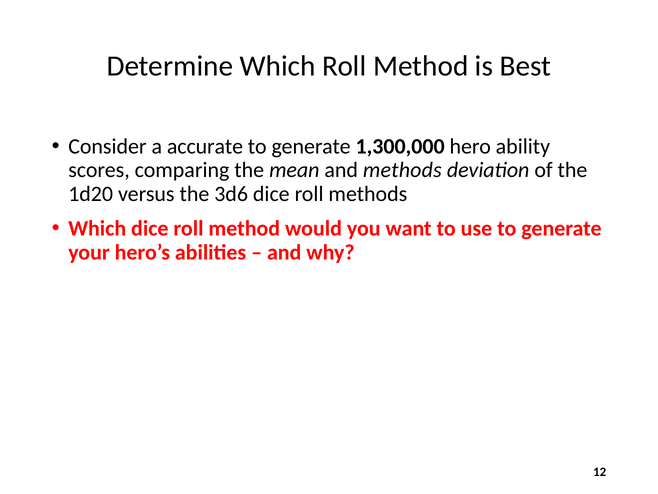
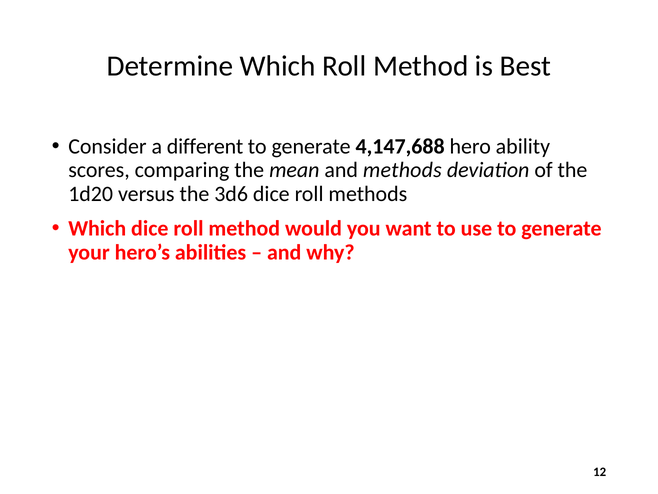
accurate: accurate -> different
1,300,000: 1,300,000 -> 4,147,688
